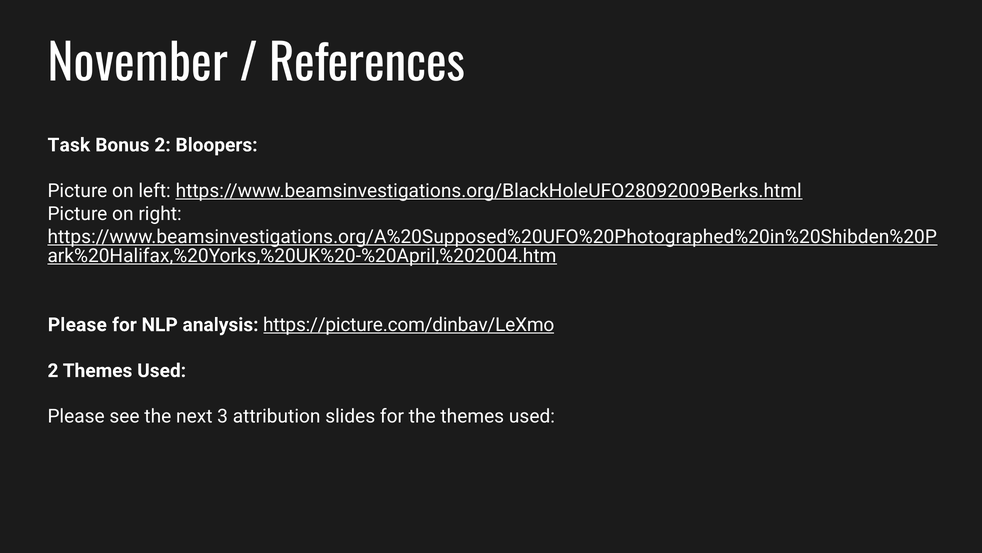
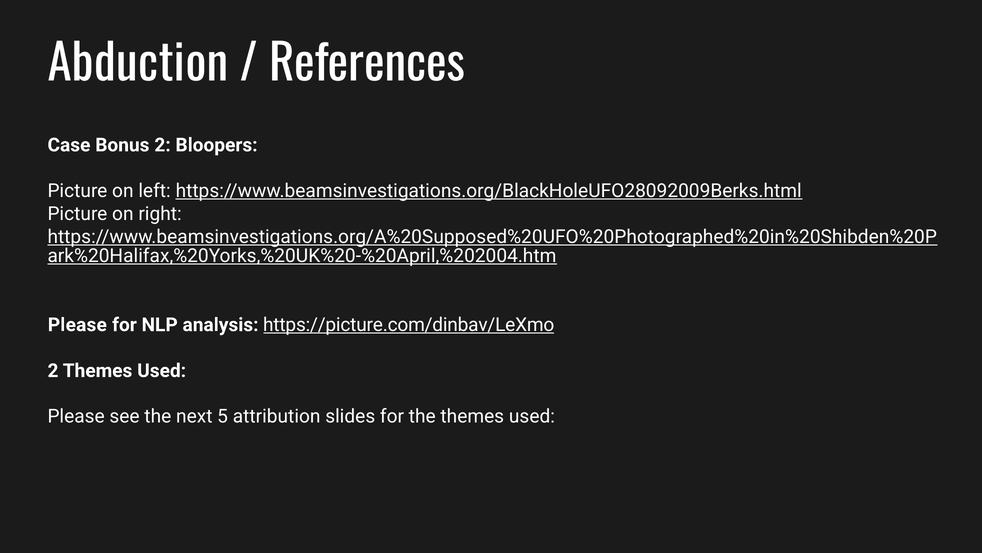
November: November -> Abduction
Task: Task -> Case
3: 3 -> 5
